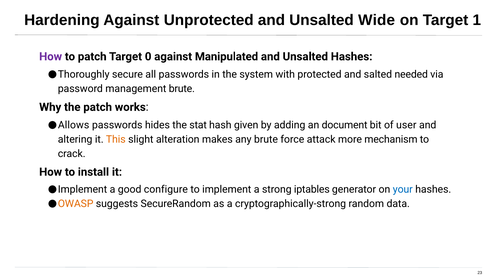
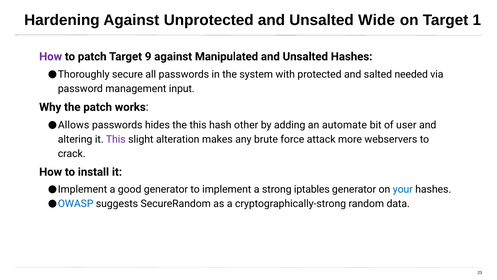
0: 0 -> 9
management brute: brute -> input
the stat: stat -> this
given: given -> other
document: document -> automate
This at (116, 139) colour: orange -> purple
mechanism: mechanism -> webservers
good configure: configure -> generator
OWASP colour: orange -> blue
